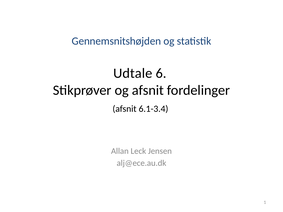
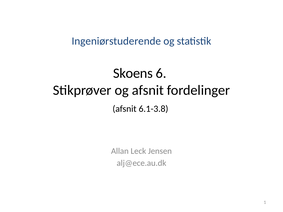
Gennemsnitshøjden: Gennemsnitshøjden -> Ingeniørstuderende
Udtale: Udtale -> Skoens
6.1-3.4: 6.1-3.4 -> 6.1-3.8
